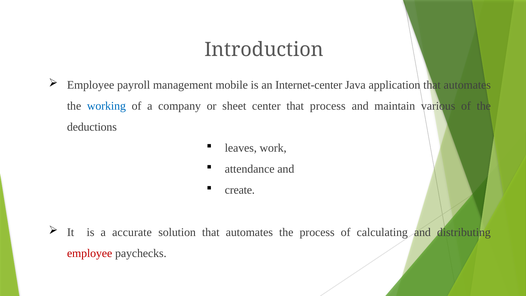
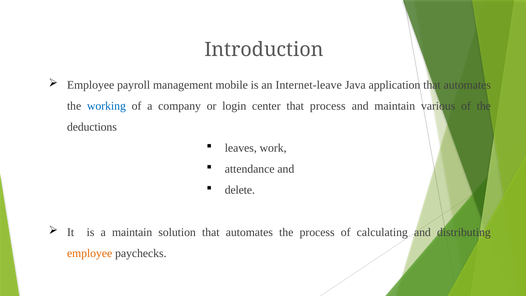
Internet-center: Internet-center -> Internet-leave
sheet: sheet -> login
create: create -> delete
a accurate: accurate -> maintain
employee at (90, 253) colour: red -> orange
